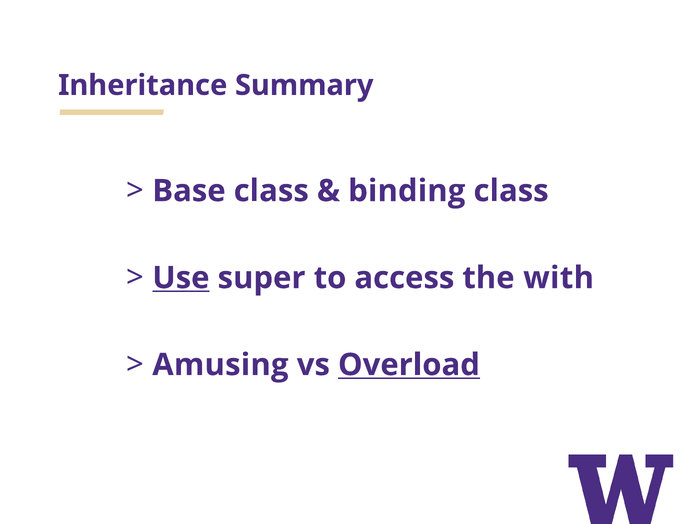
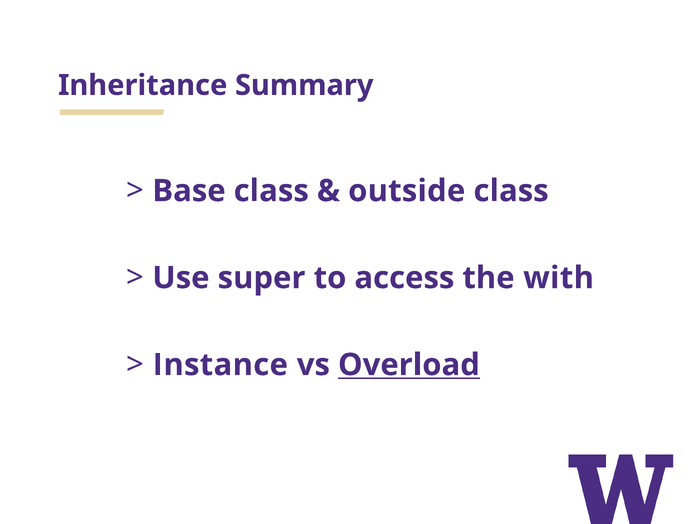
binding: binding -> outside
Use underline: present -> none
Amusing: Amusing -> Instance
